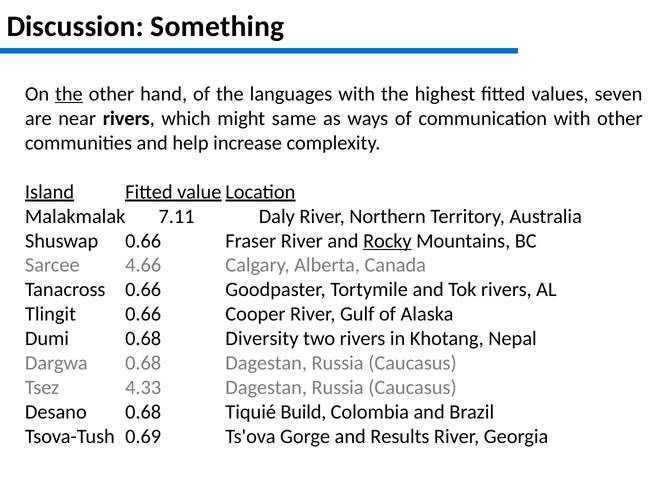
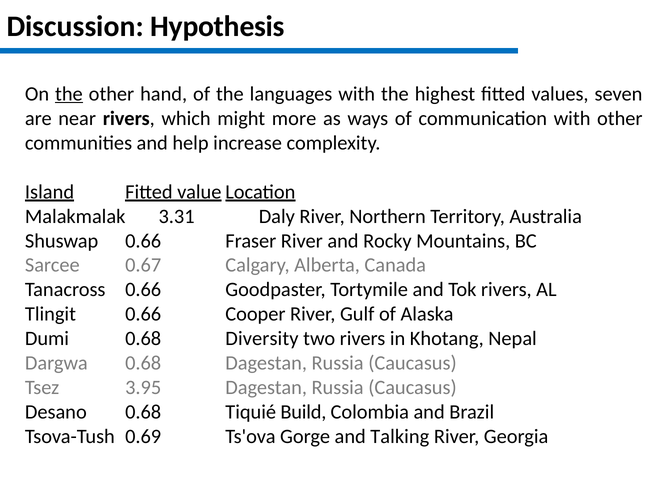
Something: Something -> Hypothesis
same: same -> more
7.11: 7.11 -> 3.31
Rocky underline: present -> none
4.66: 4.66 -> 0.67
4.33: 4.33 -> 3.95
Results: Results -> Talking
